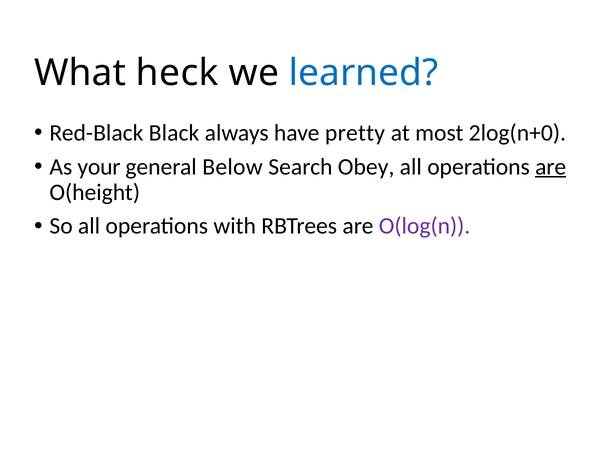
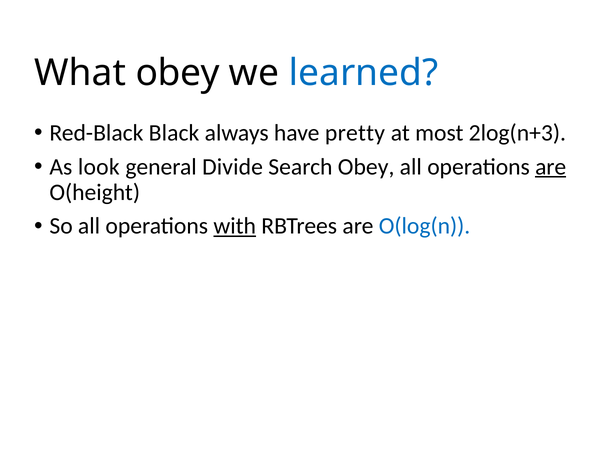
What heck: heck -> obey
2log(n+0: 2log(n+0 -> 2log(n+3
your: your -> look
Below: Below -> Divide
with underline: none -> present
O(log(n colour: purple -> blue
